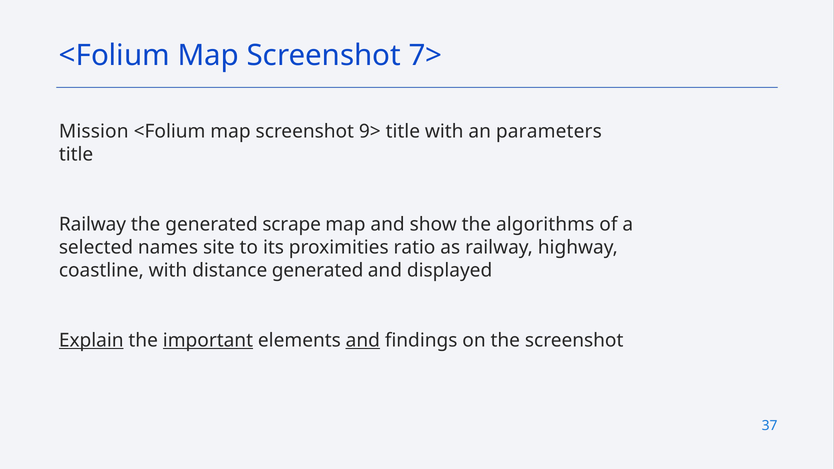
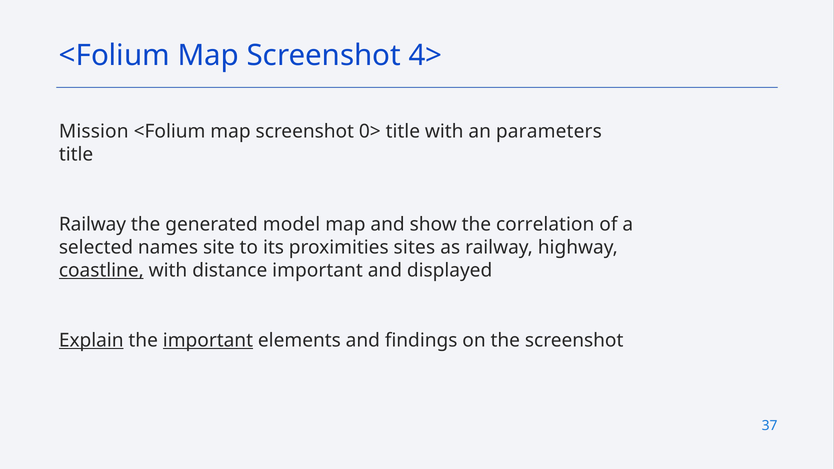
7>: 7> -> 4>
9>: 9> -> 0>
scrape: scrape -> model
algorithms: algorithms -> correlation
ratio: ratio -> sites
coastline underline: none -> present
distance generated: generated -> important
and at (363, 341) underline: present -> none
